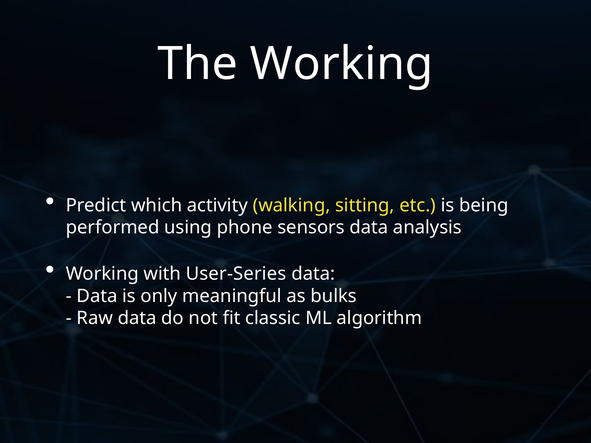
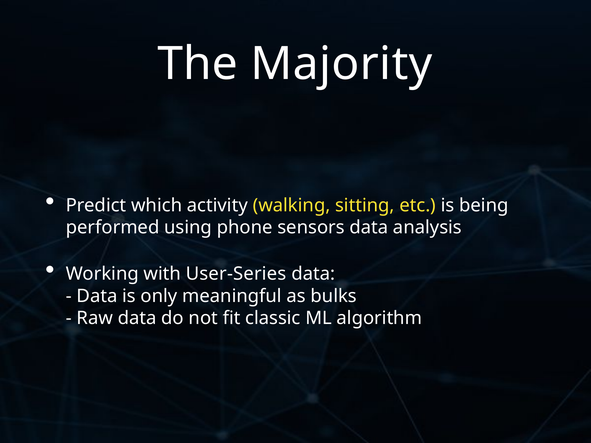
The Working: Working -> Majority
